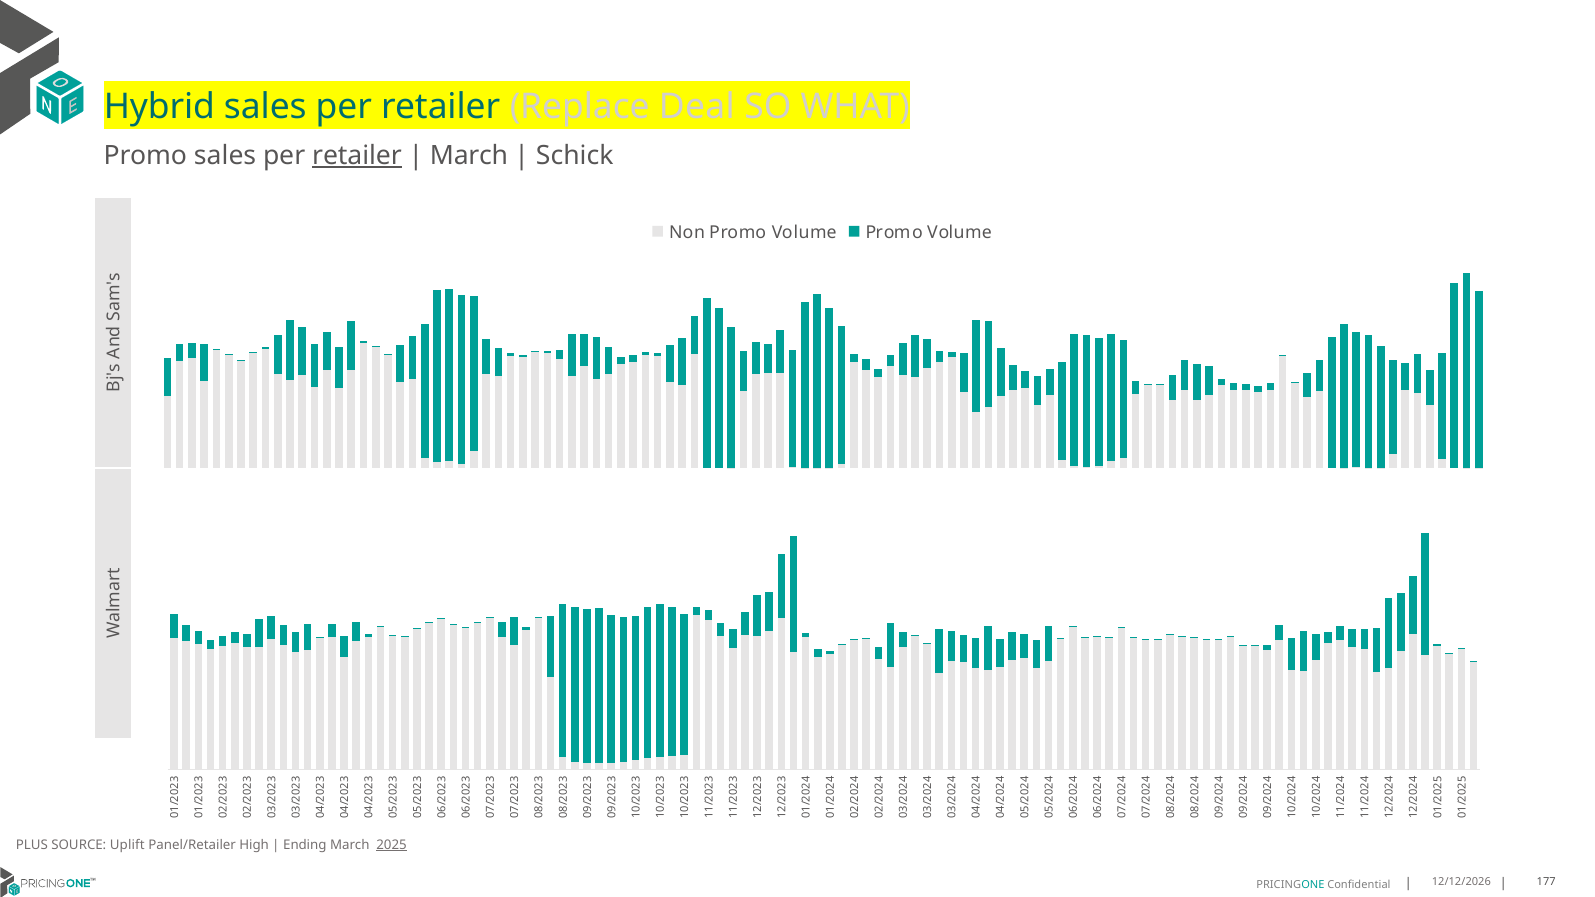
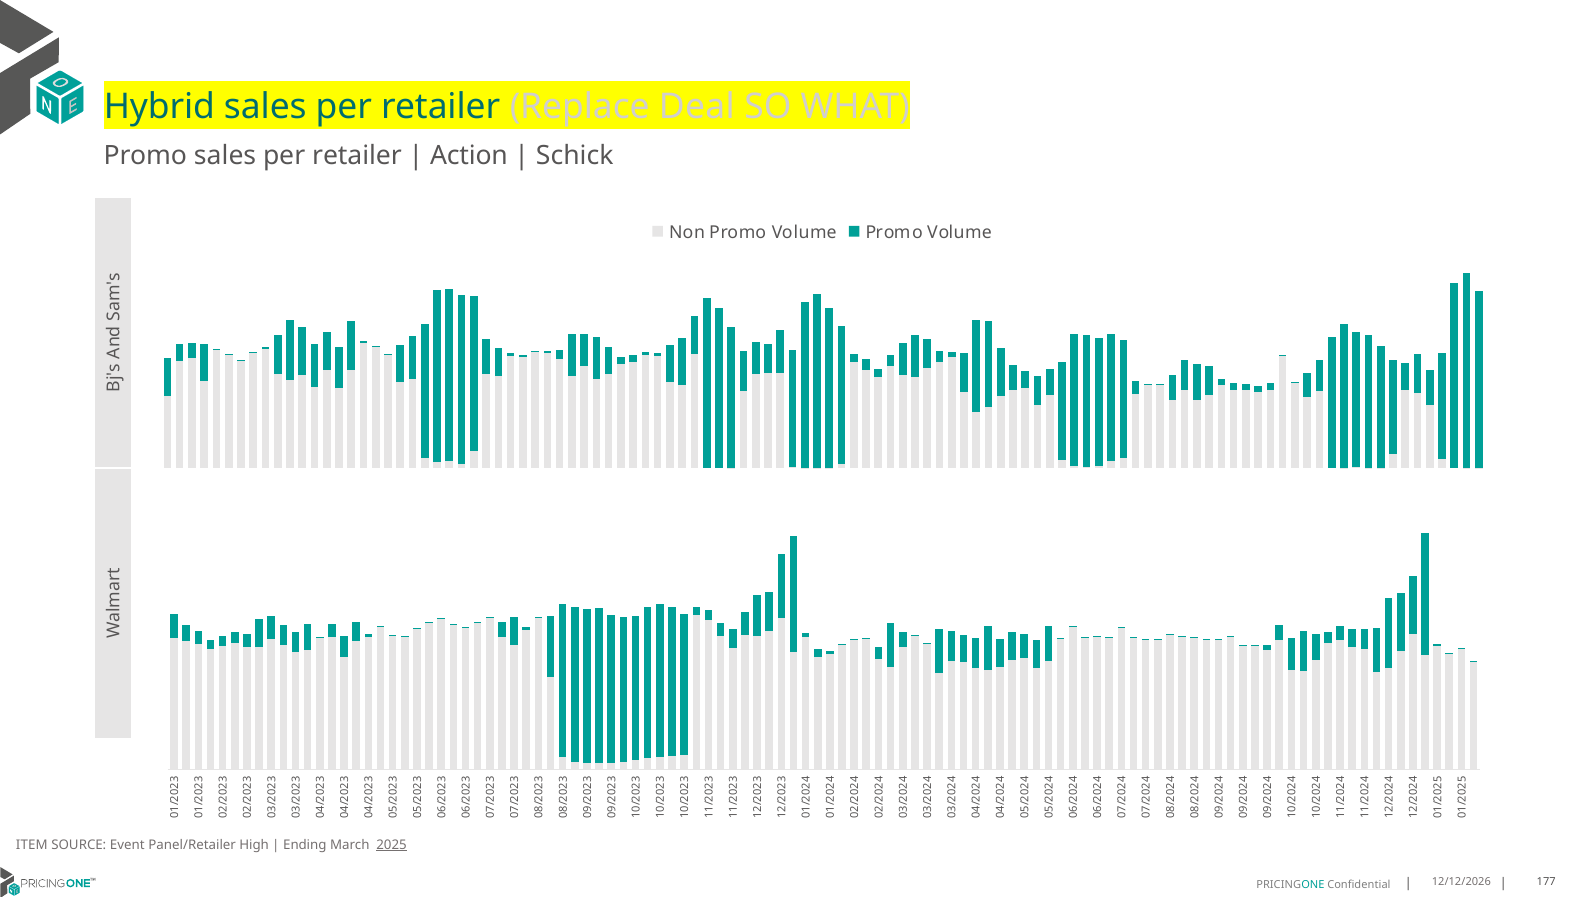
retailer at (357, 156) underline: present -> none
March at (469, 156): March -> Action
PLUS: PLUS -> ITEM
Uplift: Uplift -> Event
